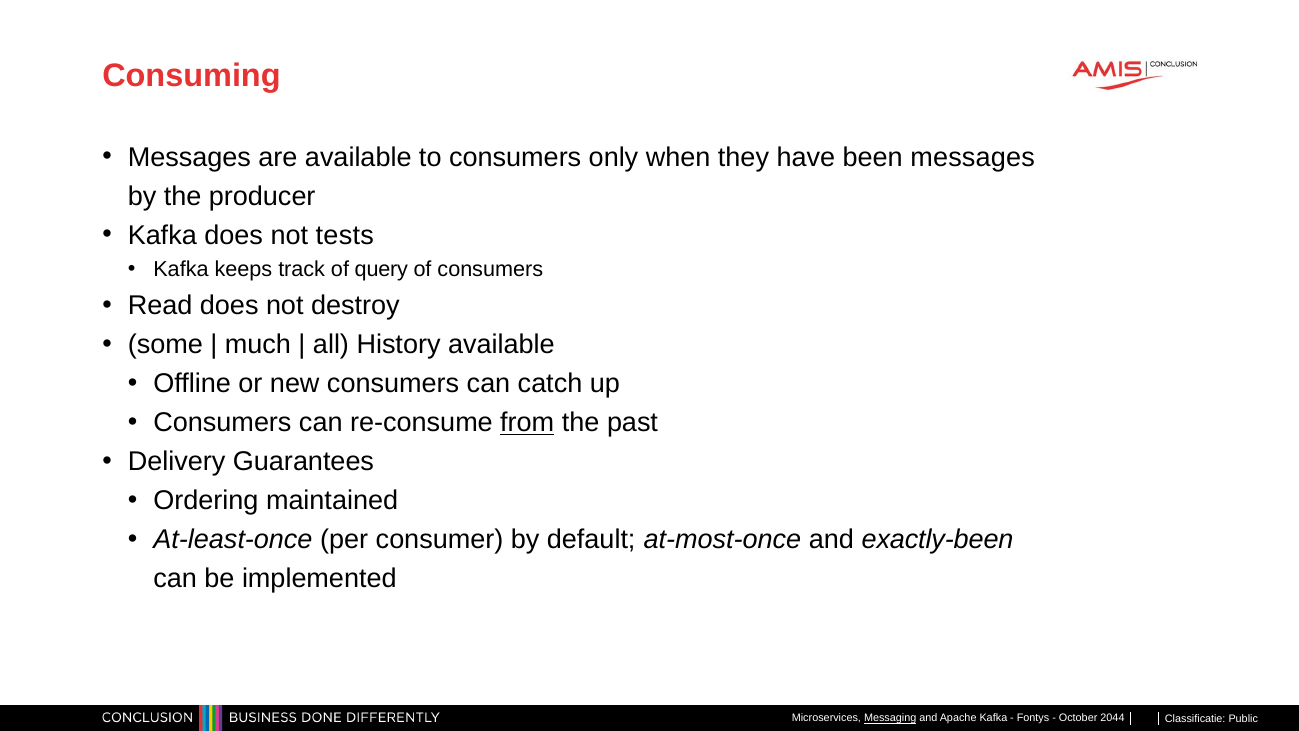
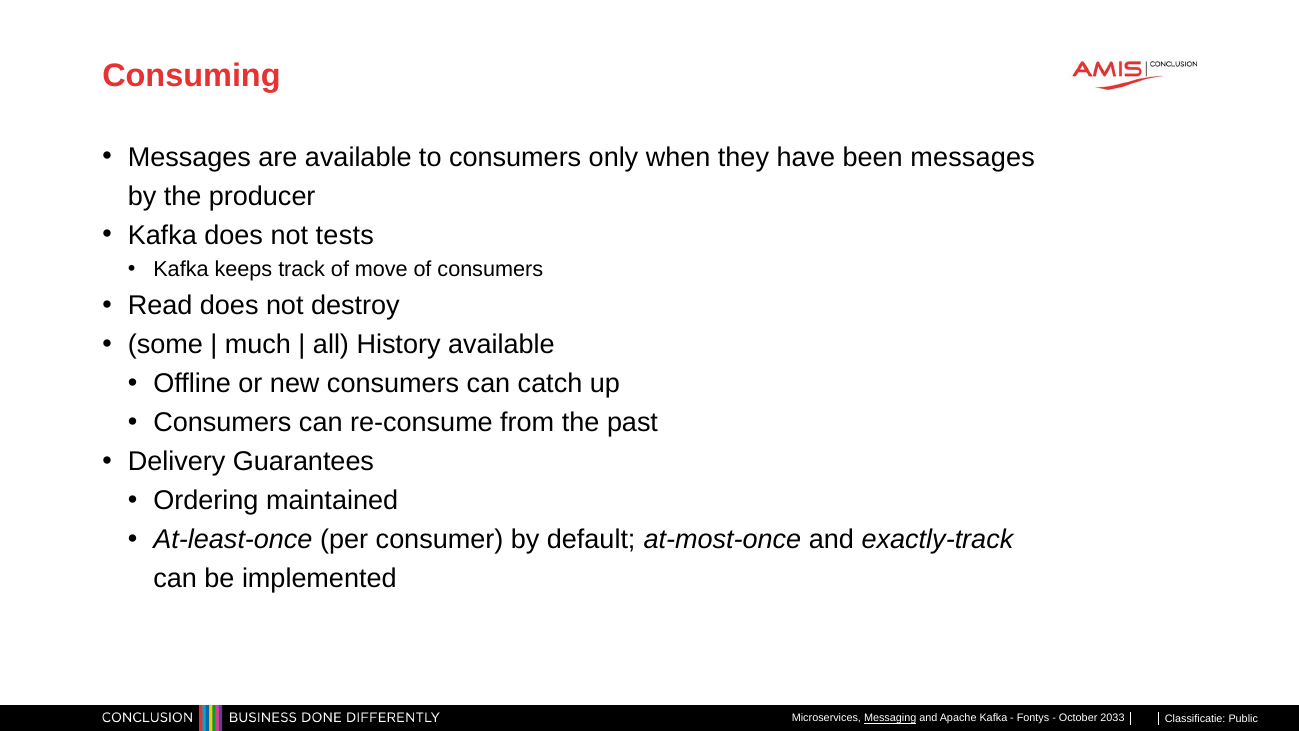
query: query -> move
from underline: present -> none
exactly-been: exactly-been -> exactly-track
2044: 2044 -> 2033
